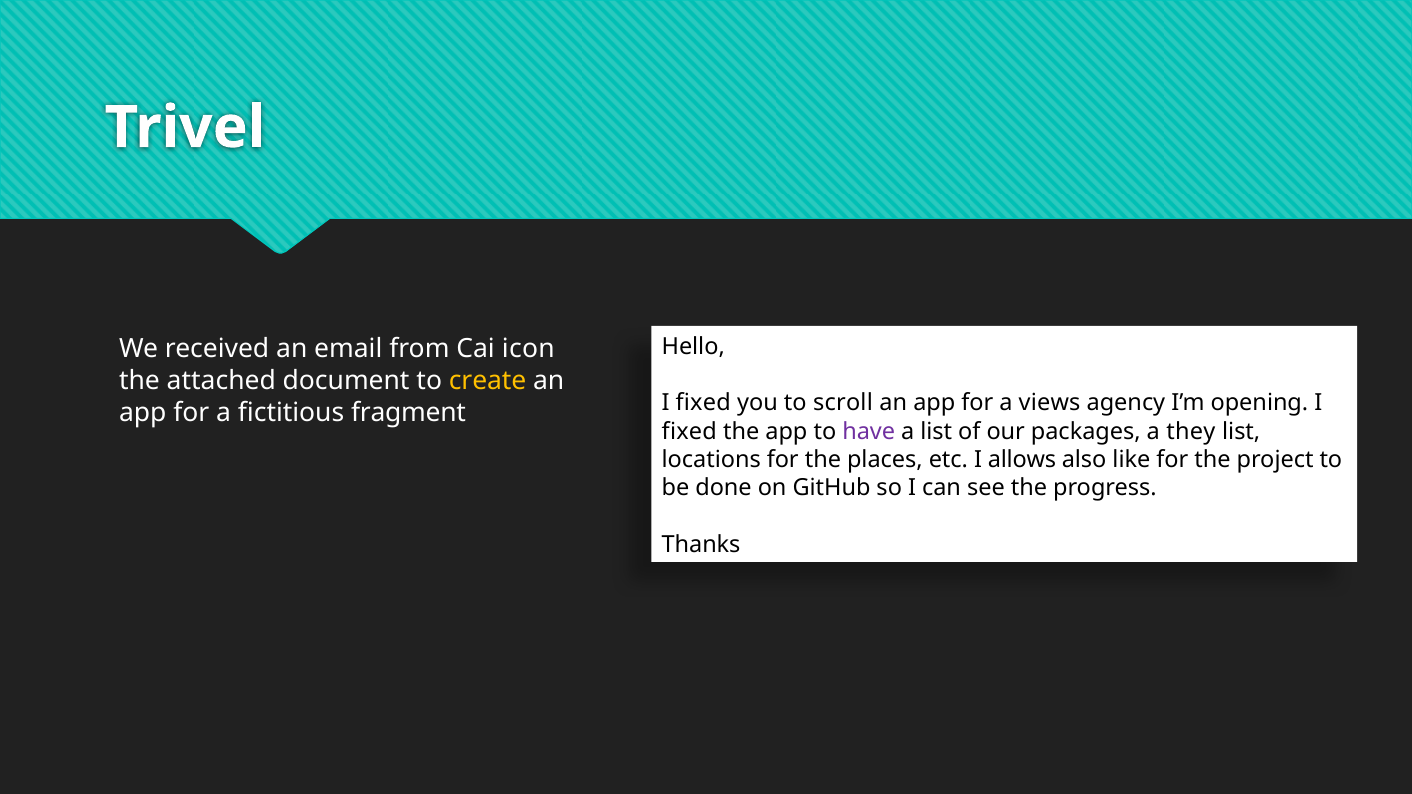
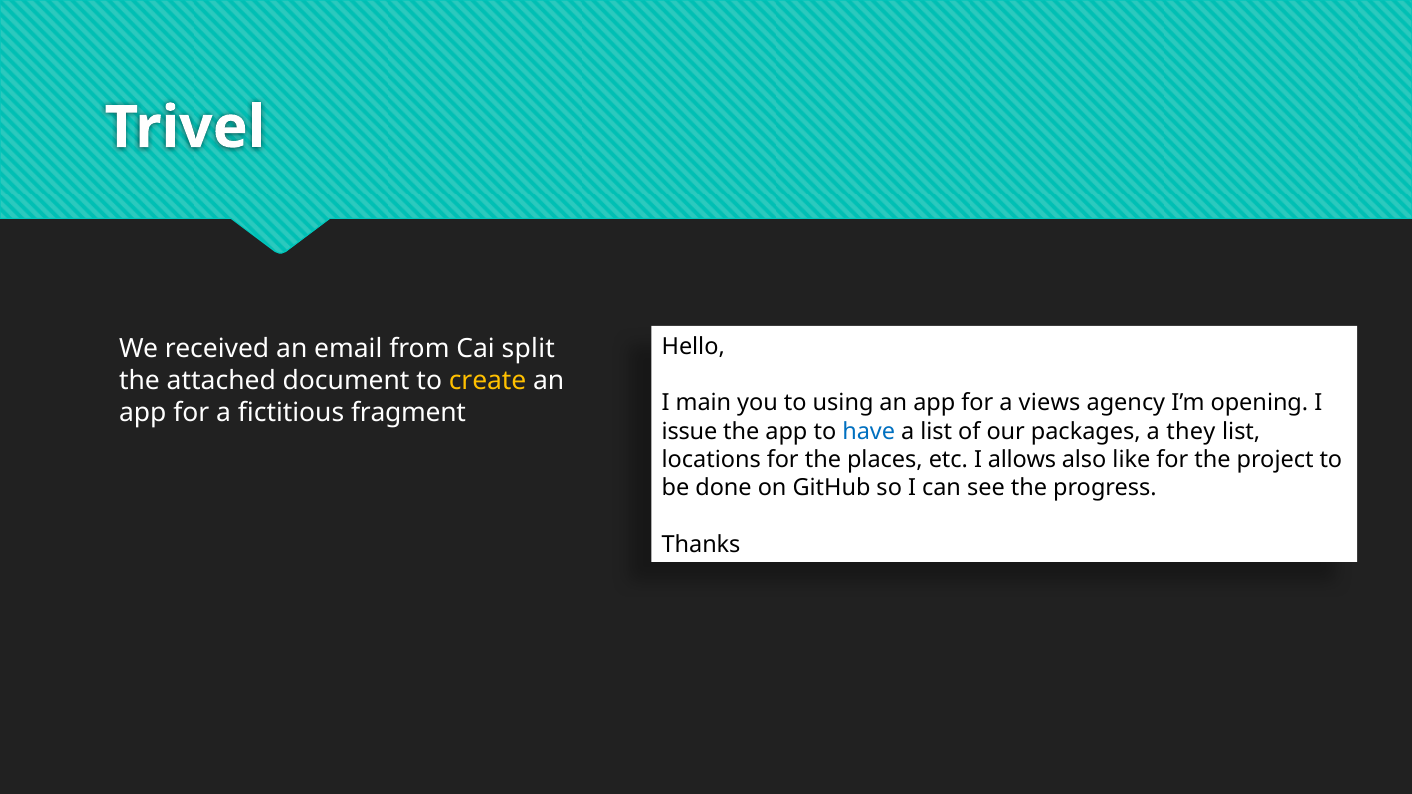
icon: icon -> split
fixed at (703, 403): fixed -> main
scroll: scroll -> using
fixed at (689, 432): fixed -> issue
have colour: purple -> blue
